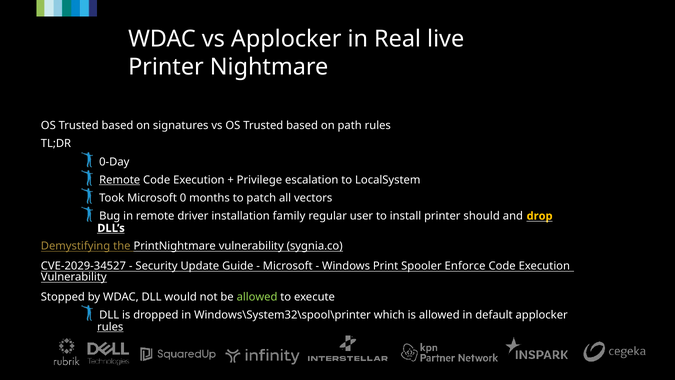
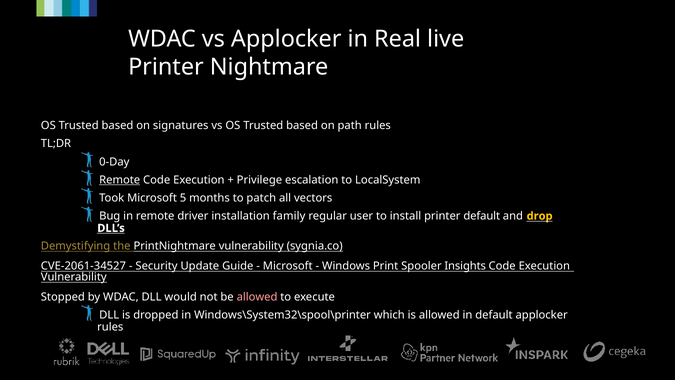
0: 0 -> 5
printer should: should -> default
CVE-2029-34527: CVE-2029-34527 -> CVE-2061-34527
Enforce: Enforce -> Insights
allowed at (257, 297) colour: light green -> pink
rules at (110, 327) underline: present -> none
